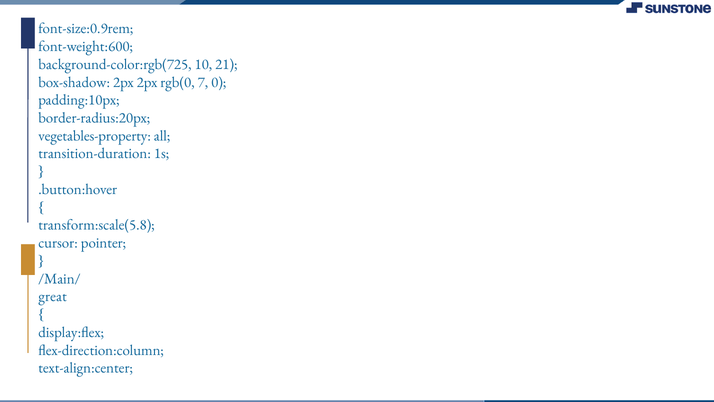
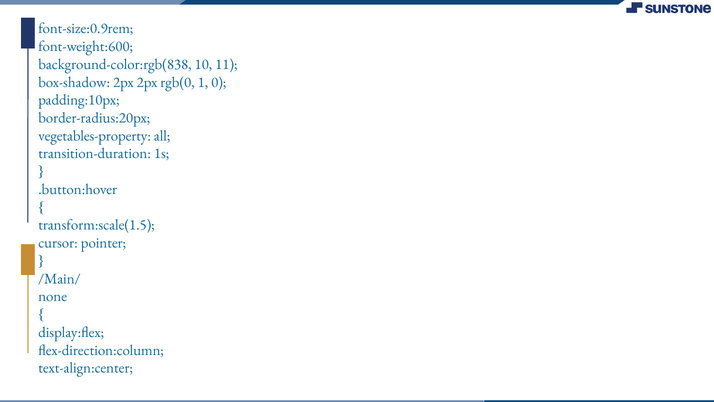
background-color:rgb(725: background-color:rgb(725 -> background-color:rgb(838
21: 21 -> 11
7: 7 -> 1
transform:scale(5.8: transform:scale(5.8 -> transform:scale(1.5
great: great -> none
